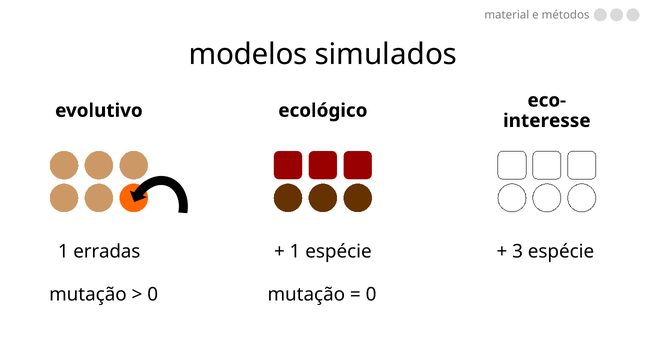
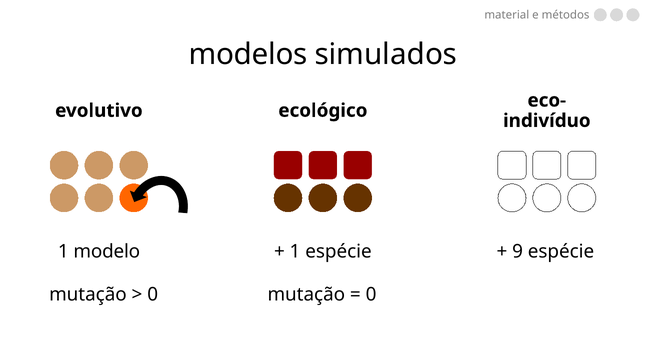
interesse: interesse -> indivíduo
erradas: erradas -> modelo
3: 3 -> 9
